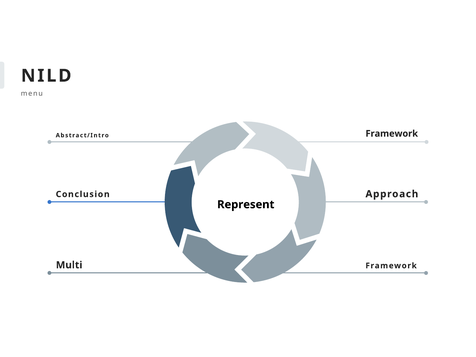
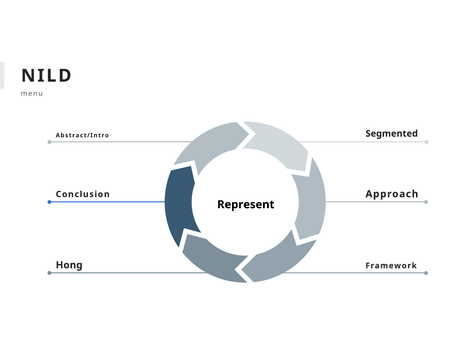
Framework at (392, 134): Framework -> Segmented
Multi: Multi -> Hong
